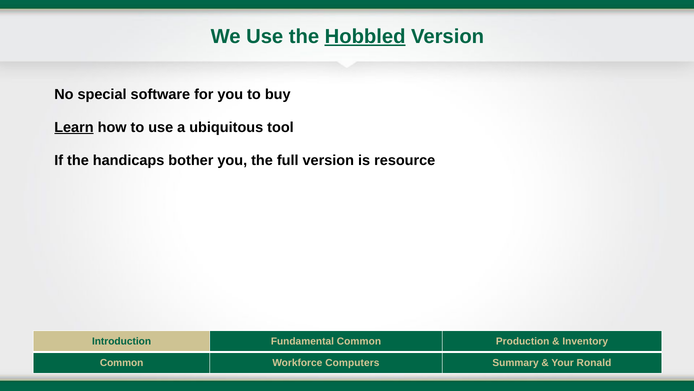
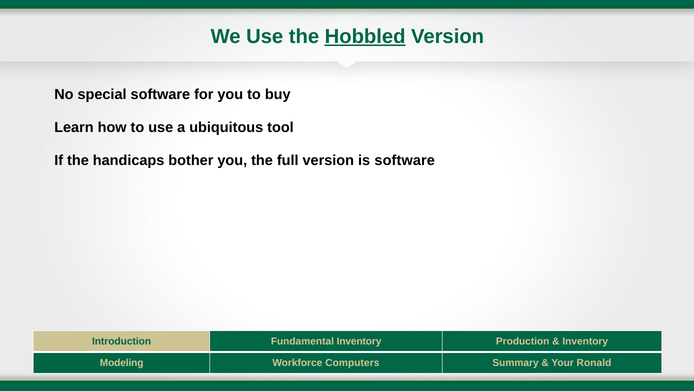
Learn underline: present -> none
is resource: resource -> software
Fundamental Common: Common -> Inventory
Common at (122, 362): Common -> Modeling
